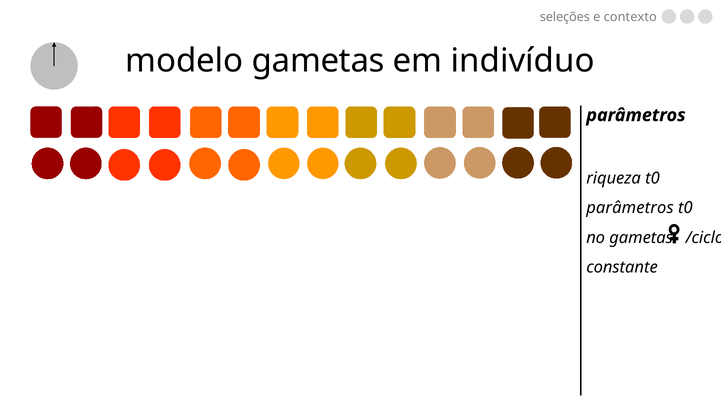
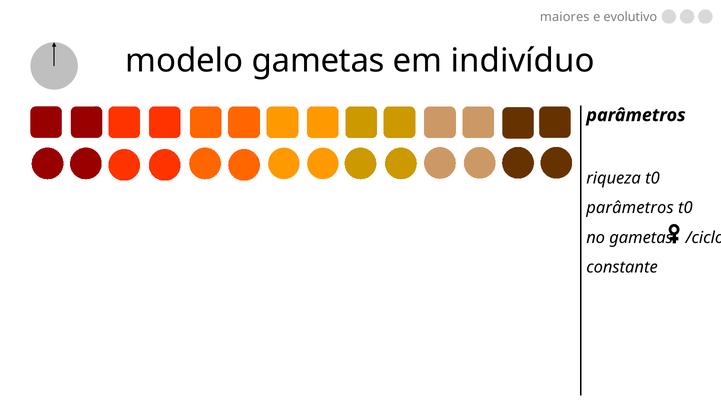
seleções: seleções -> maiores
contexto: contexto -> evolutivo
